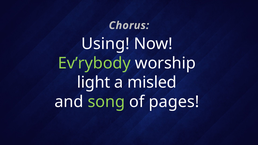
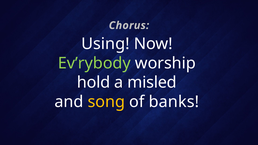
light: light -> hold
song colour: light green -> yellow
pages: pages -> banks
